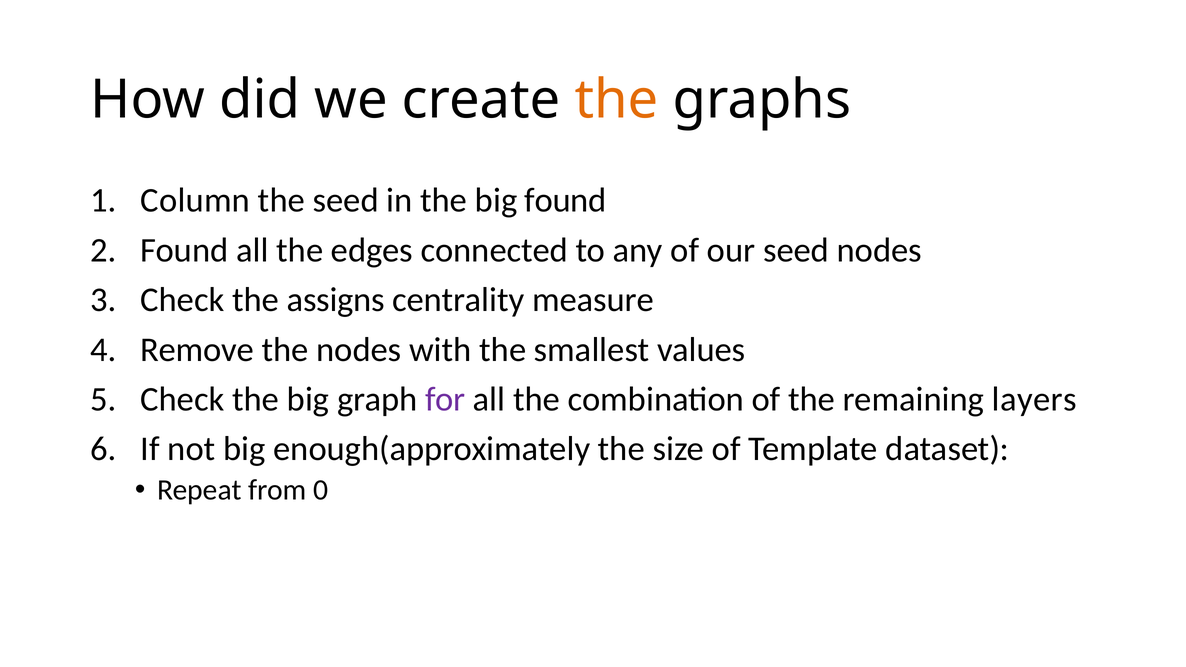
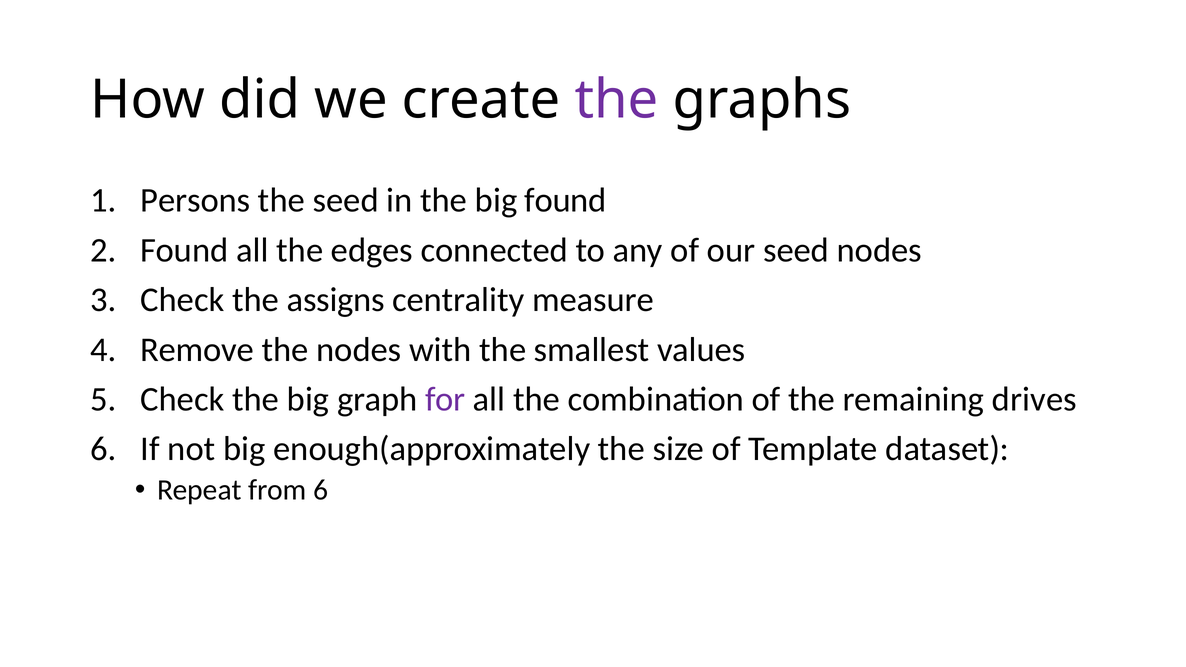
the at (617, 100) colour: orange -> purple
Column: Column -> Persons
layers: layers -> drives
from 0: 0 -> 6
